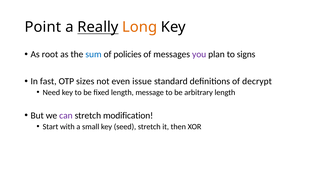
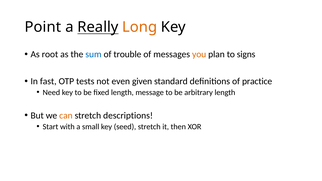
policies: policies -> trouble
you colour: purple -> orange
sizes: sizes -> tests
issue: issue -> given
decrypt: decrypt -> practice
can colour: purple -> orange
modification: modification -> descriptions
